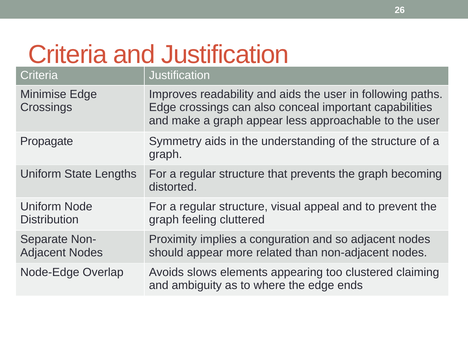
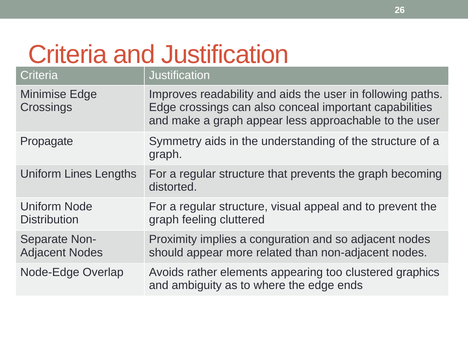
State: State -> Lines
slows: slows -> rather
claiming: claiming -> graphics
